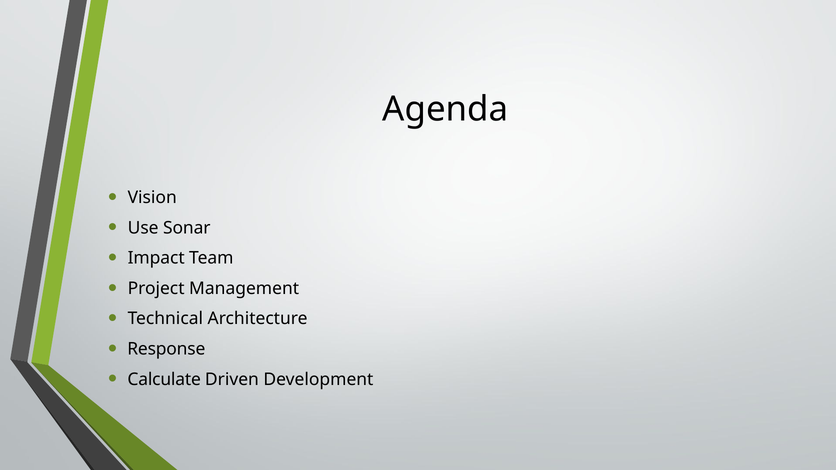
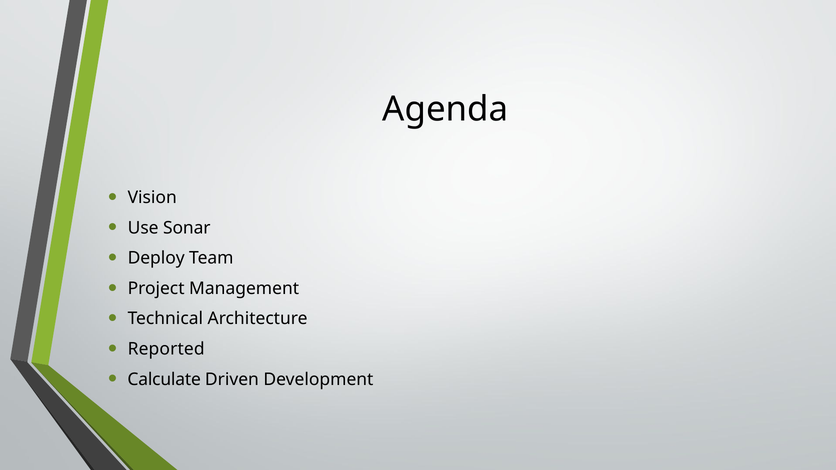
Impact: Impact -> Deploy
Response: Response -> Reported
